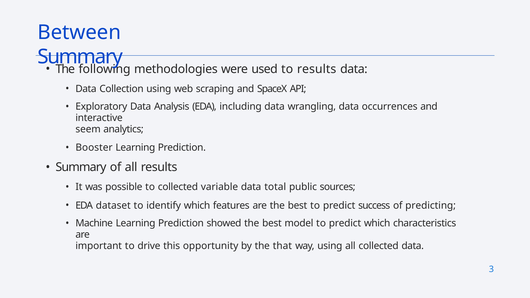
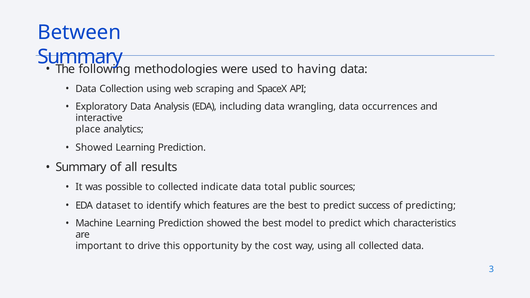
to results: results -> having
seem: seem -> place
Booster at (94, 148): Booster -> Showed
variable: variable -> indicate
that: that -> cost
